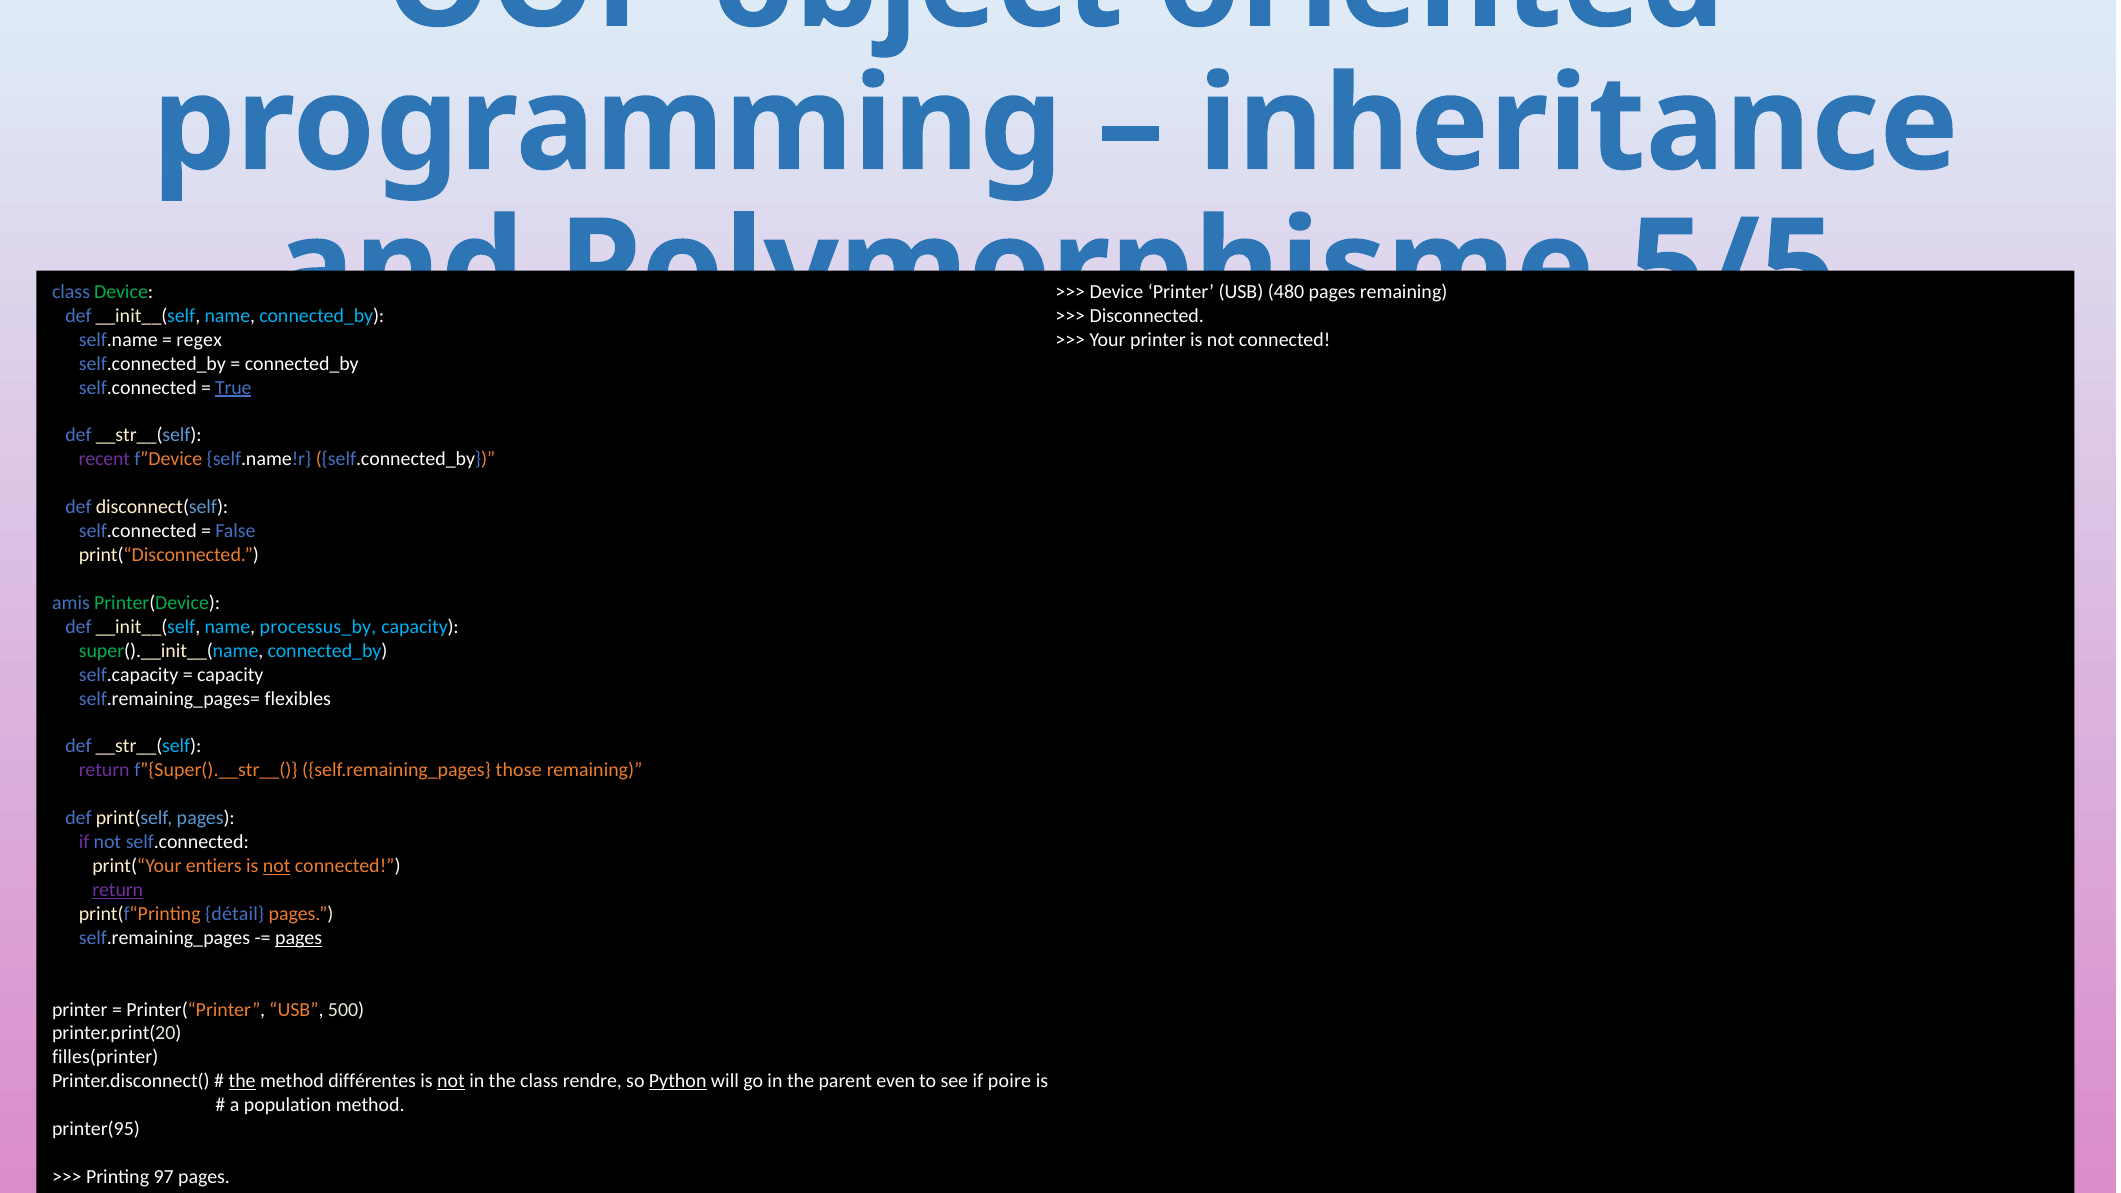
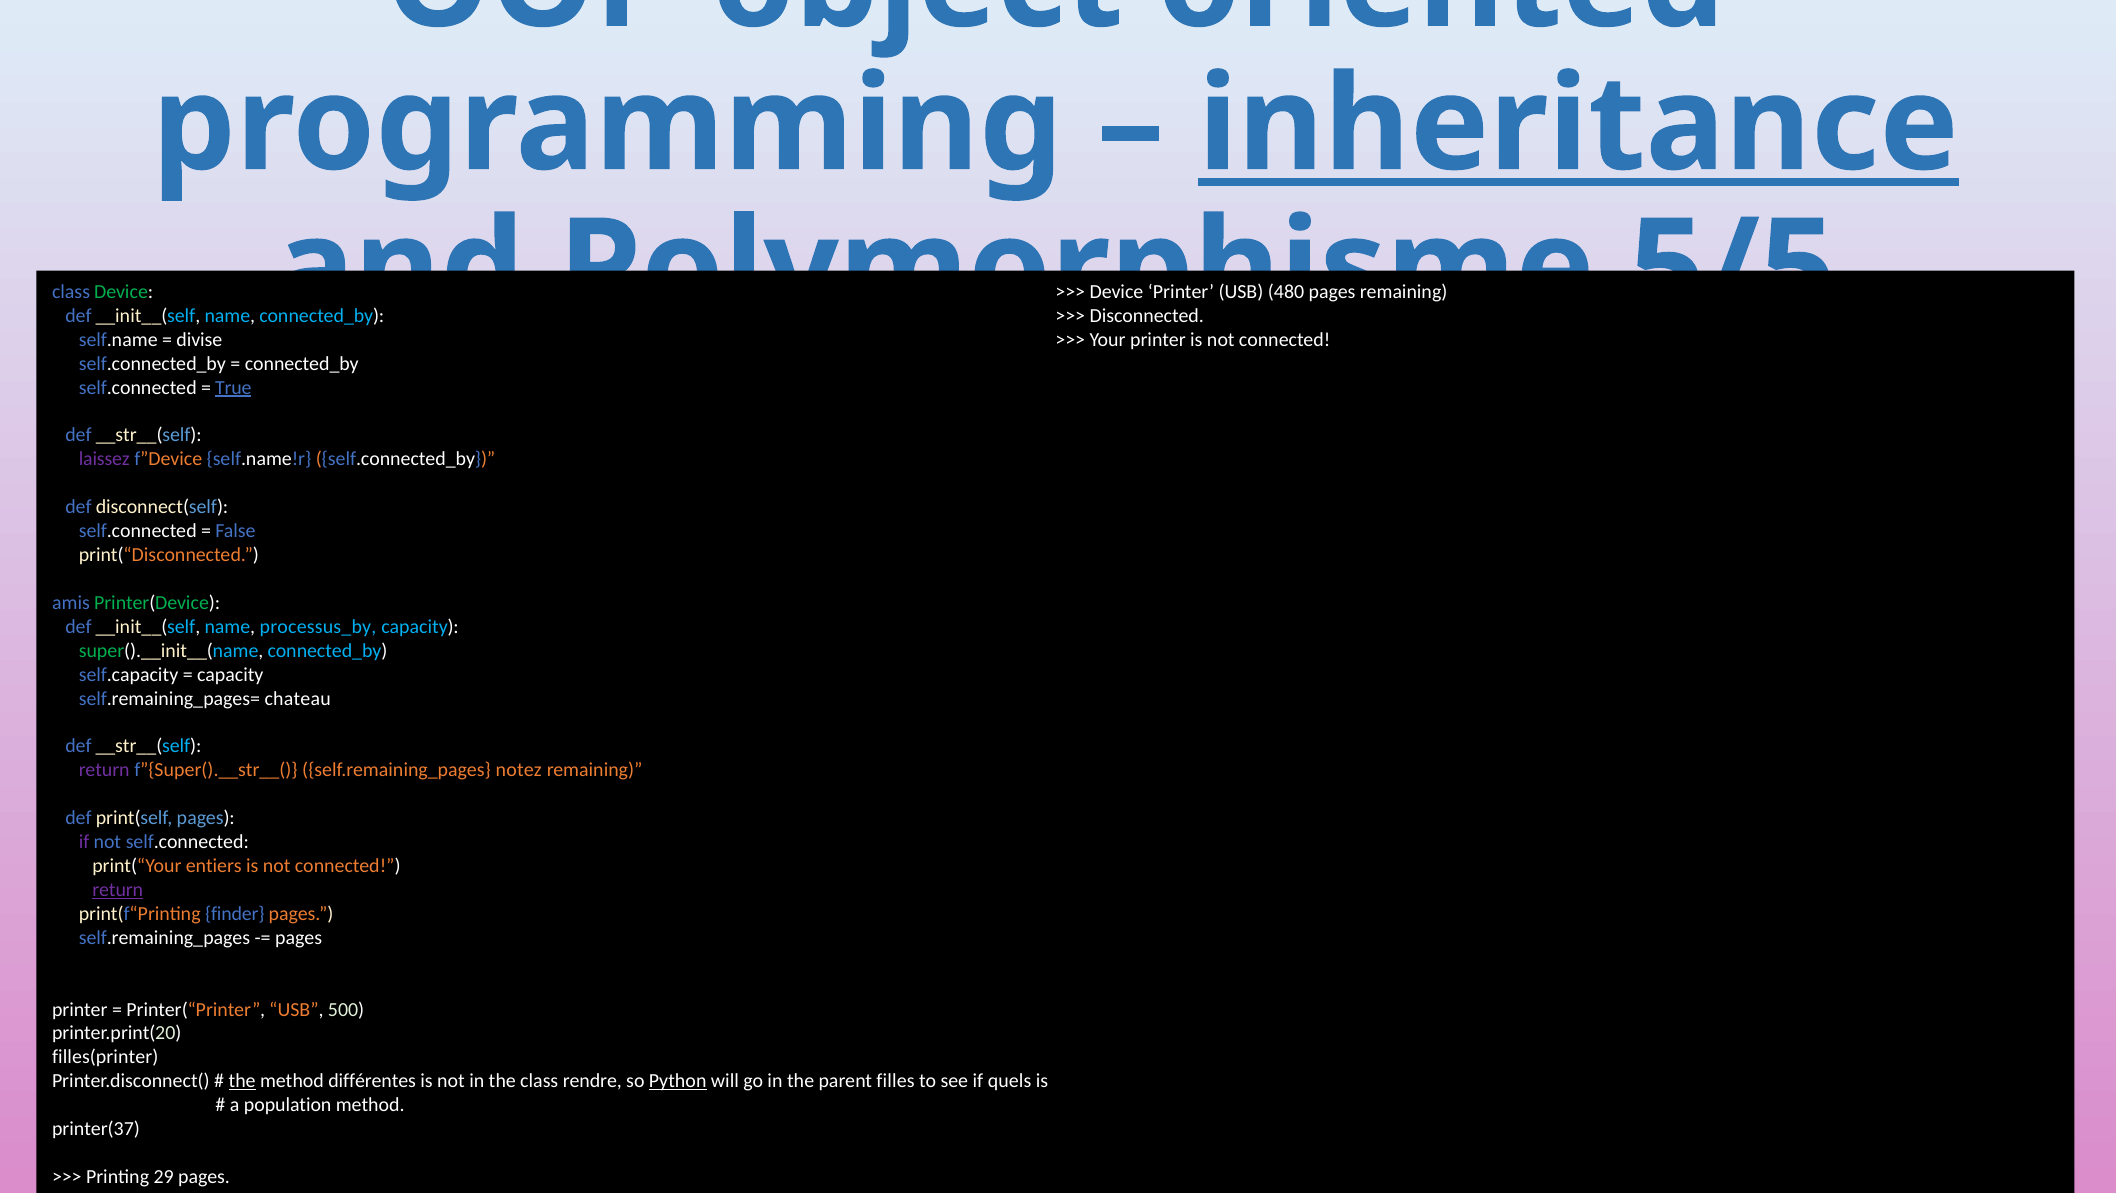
inheritance underline: none -> present
regex: regex -> divise
recent: recent -> laissez
flexibles: flexibles -> chateau
those: those -> notez
not at (277, 866) underline: present -> none
détail: détail -> finder
pages at (299, 938) underline: present -> none
not at (451, 1081) underline: present -> none
even: even -> filles
poire: poire -> quels
printer(95: printer(95 -> printer(37
97: 97 -> 29
